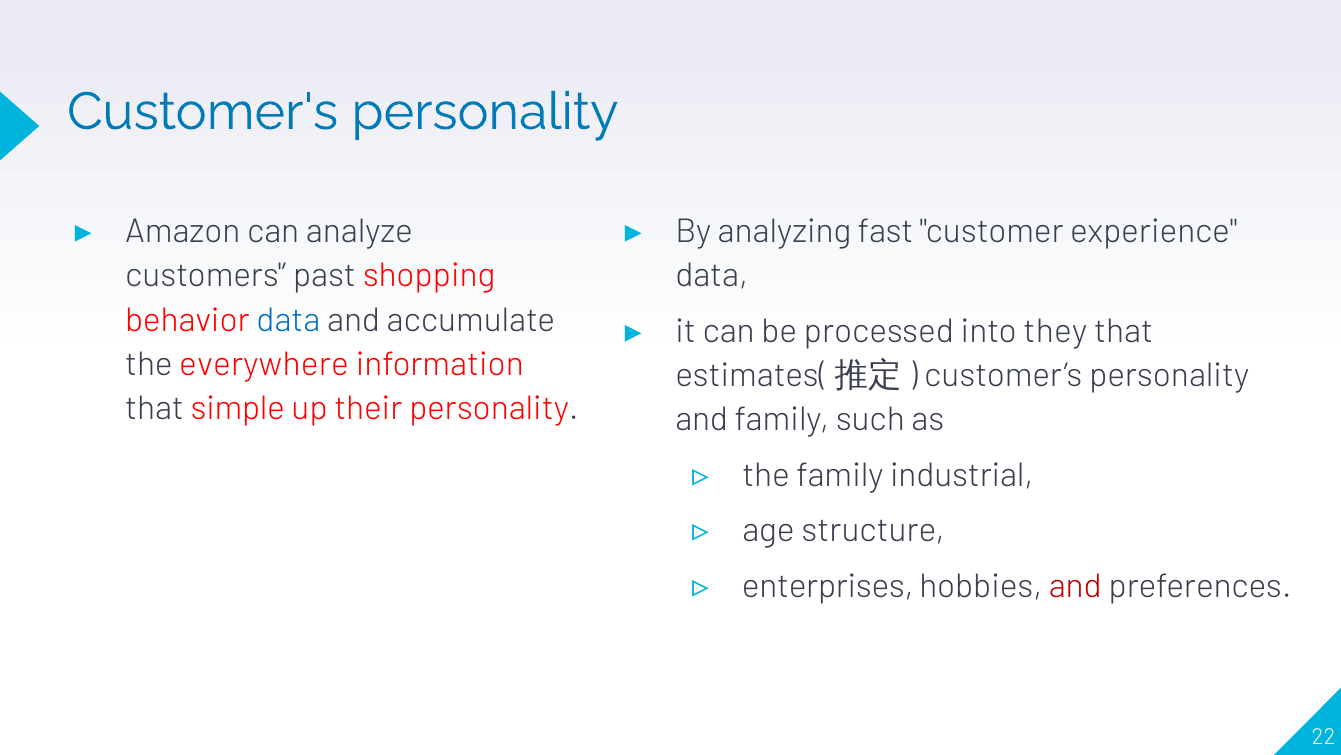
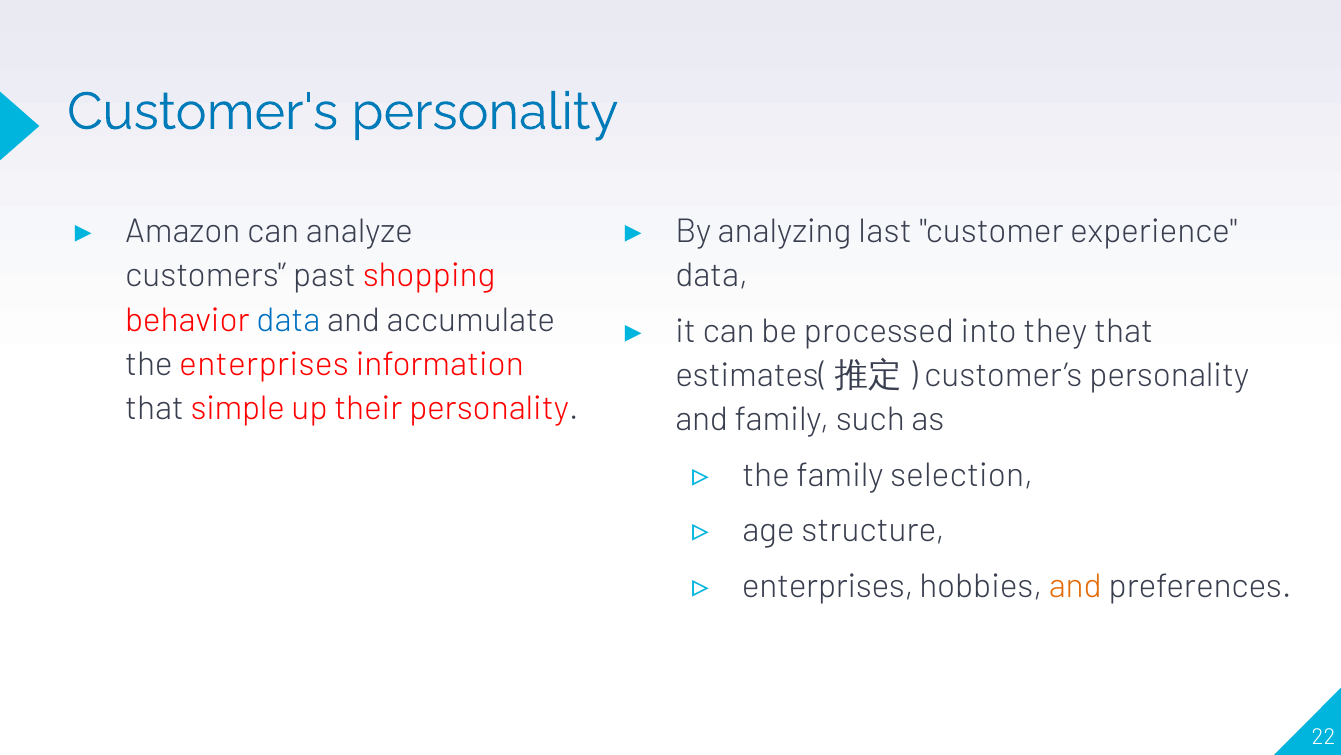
fast: fast -> last
the everywhere: everywhere -> enterprises
industrial: industrial -> selection
and at (1075, 586) colour: red -> orange
